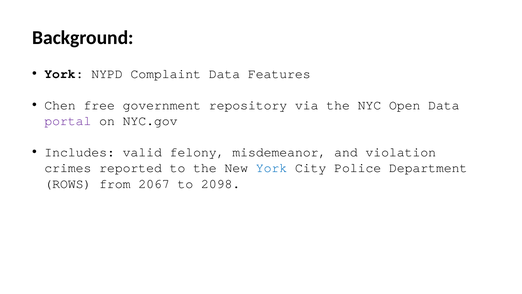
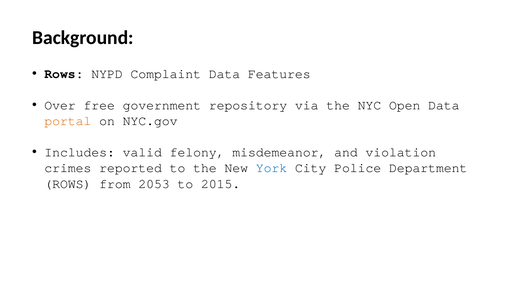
York at (64, 74): York -> Rows
Chen: Chen -> Over
portal colour: purple -> orange
2067: 2067 -> 2053
2098: 2098 -> 2015
